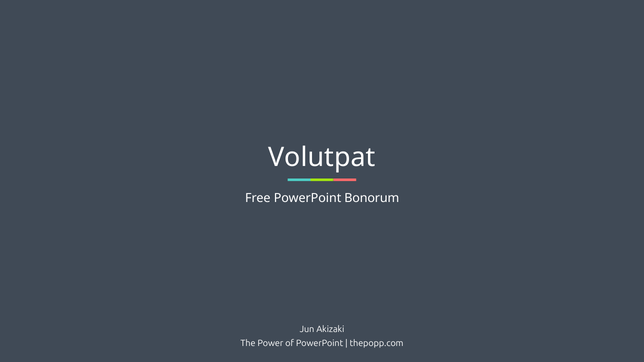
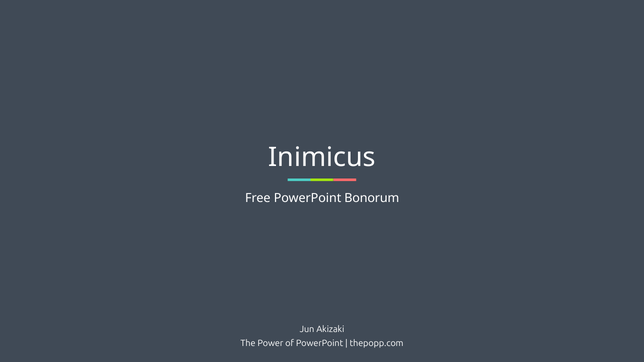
Volutpat: Volutpat -> Inimicus
